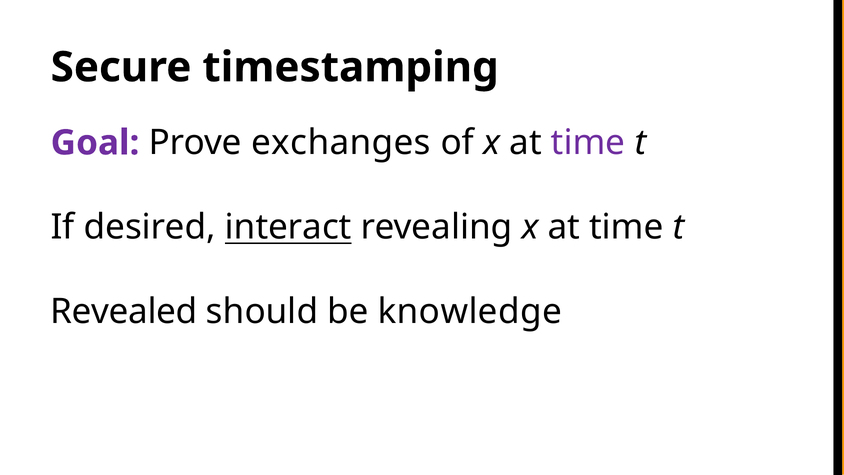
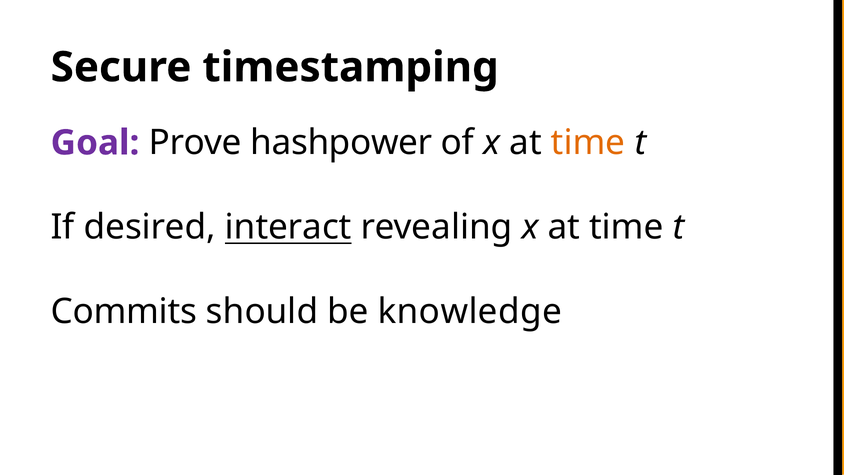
exchanges: exchanges -> hashpower
time at (588, 143) colour: purple -> orange
Revealed: Revealed -> Commits
